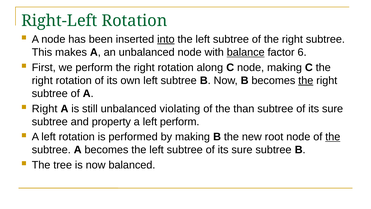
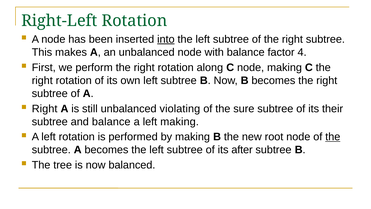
balance at (246, 52) underline: present -> none
6: 6 -> 4
the at (306, 80) underline: present -> none
than: than -> sure
sure at (333, 109): sure -> their
and property: property -> balance
left perform: perform -> making
sure at (242, 150): sure -> after
